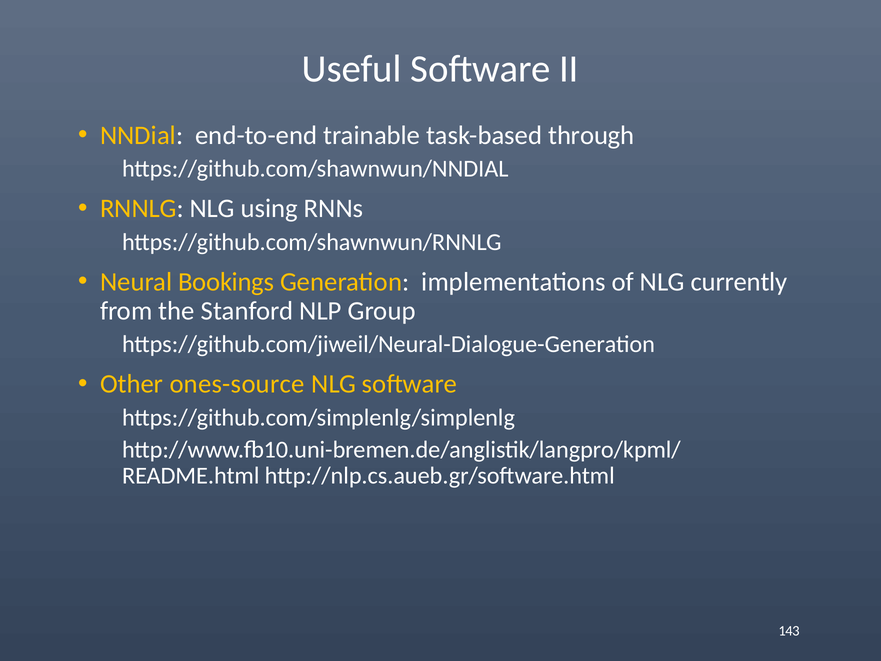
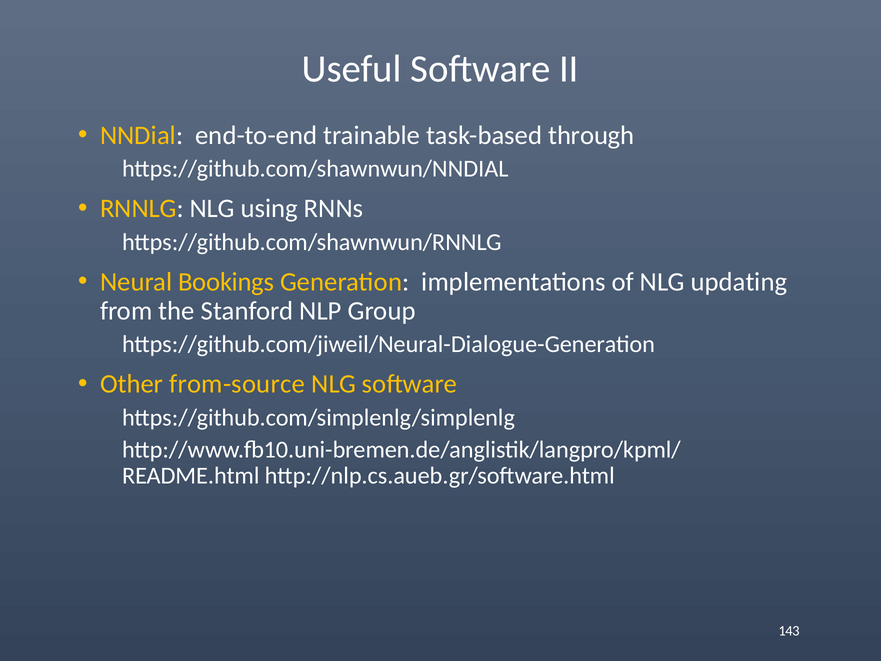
currently: currently -> updating
ones-source: ones-source -> from-source
